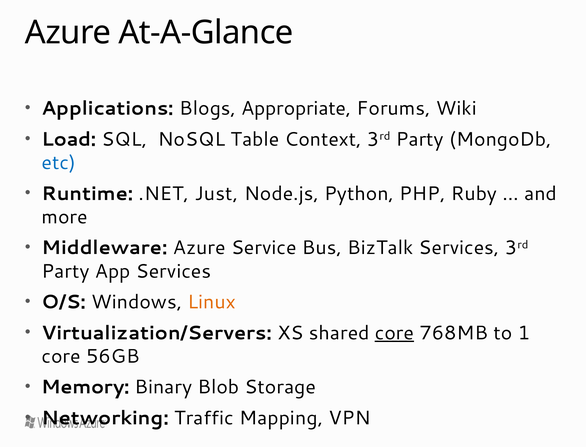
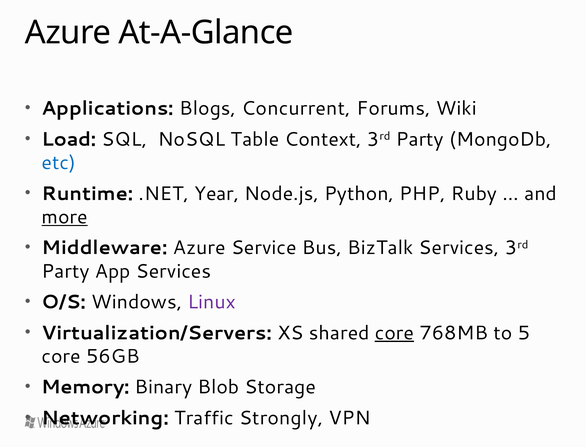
Appropriate: Appropriate -> Concurrent
Just: Just -> Year
more underline: none -> present
Linux colour: orange -> purple
1: 1 -> 5
Mapping: Mapping -> Strongly
